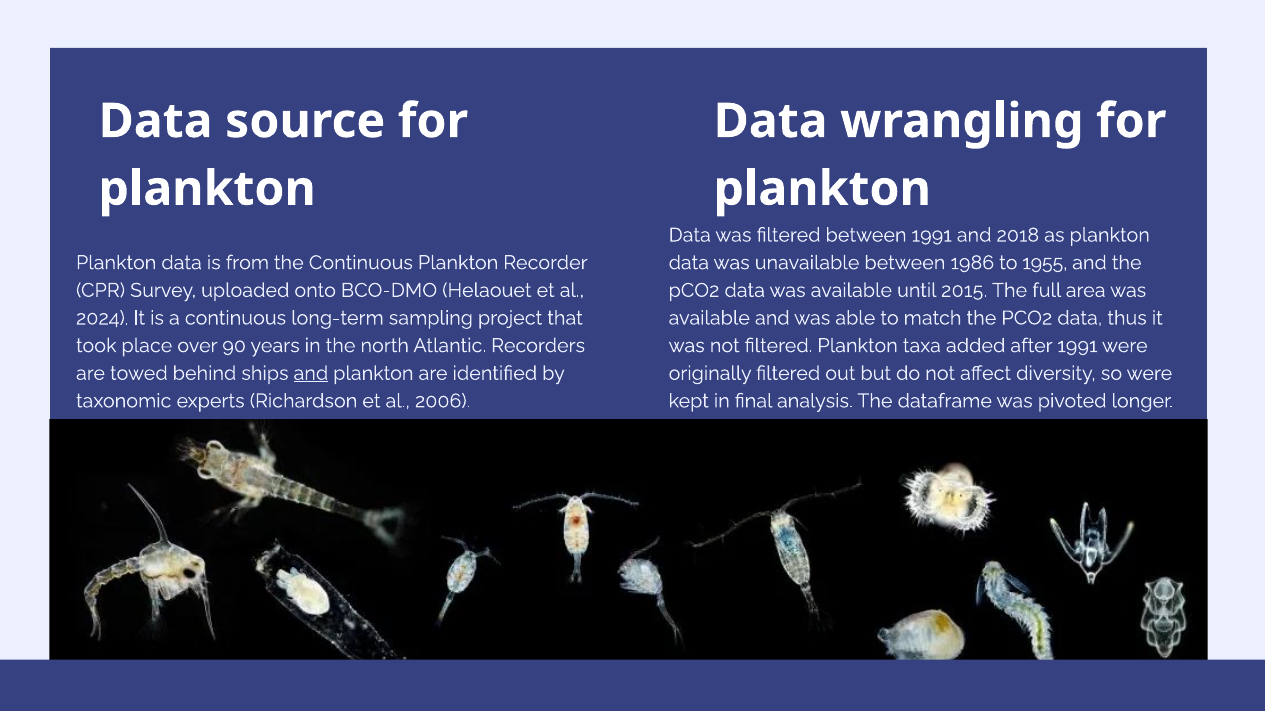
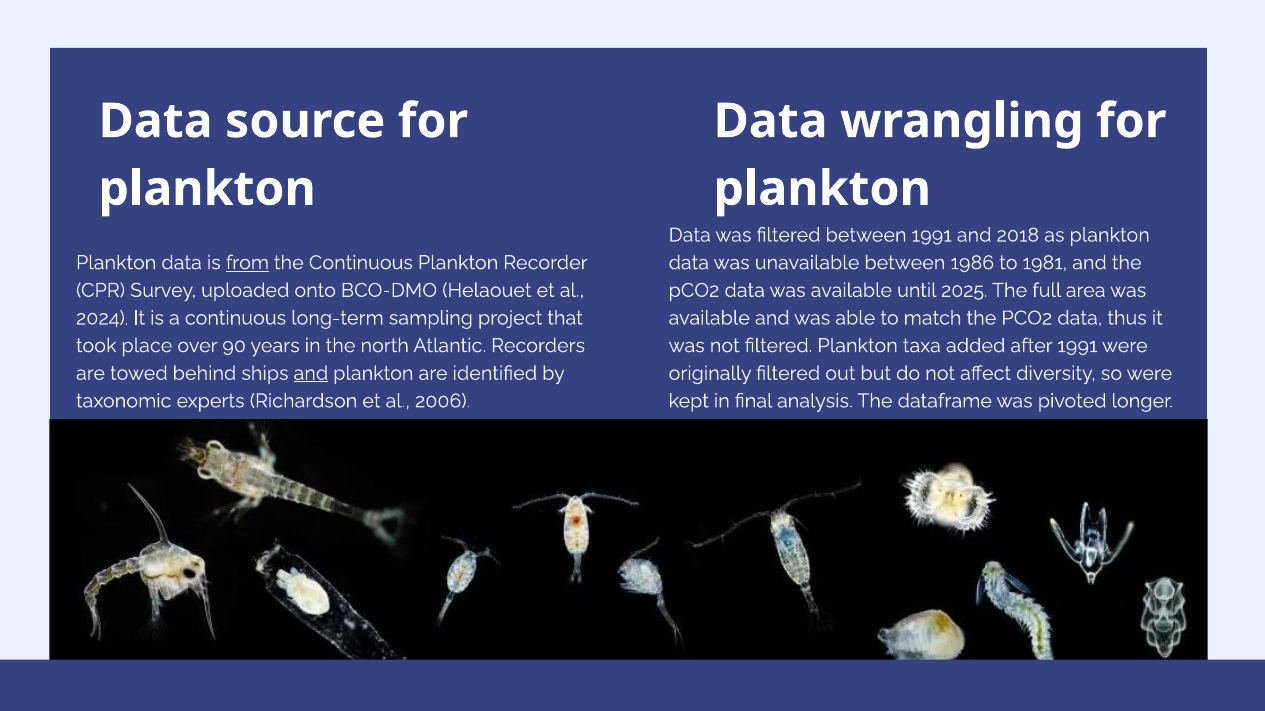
from underline: none -> present
1955: 1955 -> 1981
2015: 2015 -> 2025
